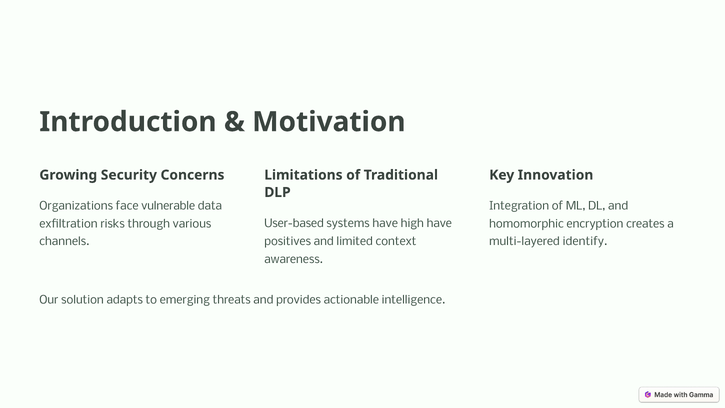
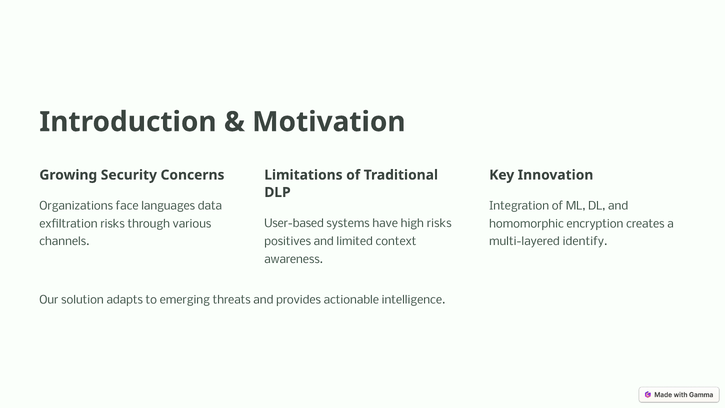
vulnerable: vulnerable -> languages
high have: have -> risks
